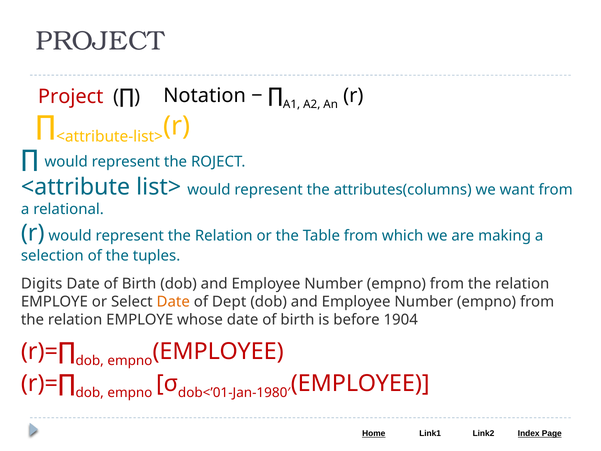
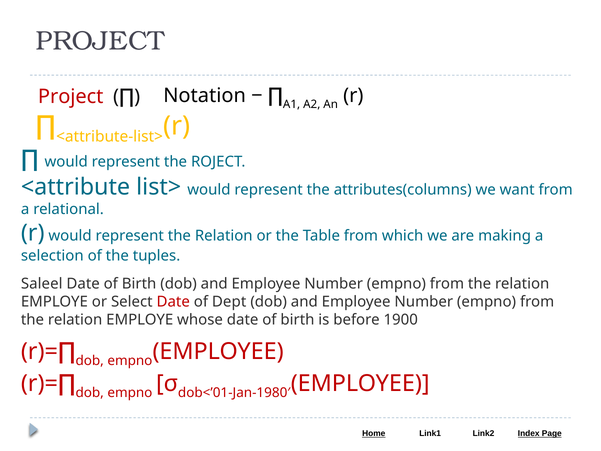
Digits: Digits -> Saleel
Date at (173, 301) colour: orange -> red
1904: 1904 -> 1900
